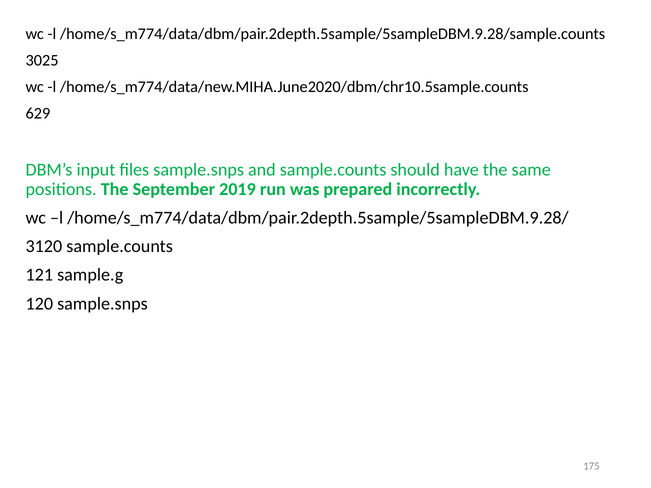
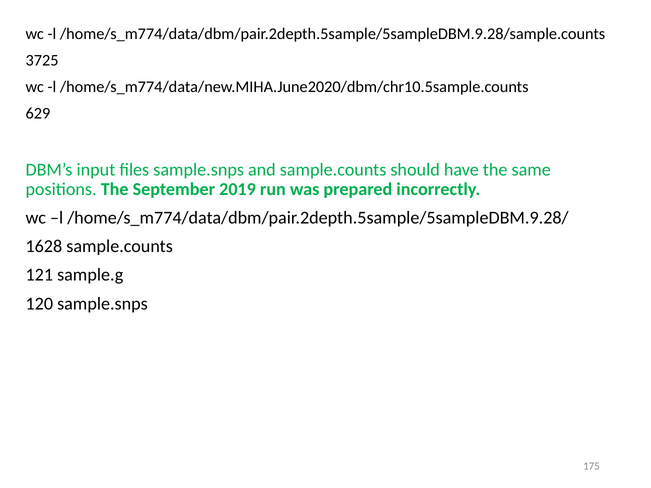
3025: 3025 -> 3725
3120: 3120 -> 1628
